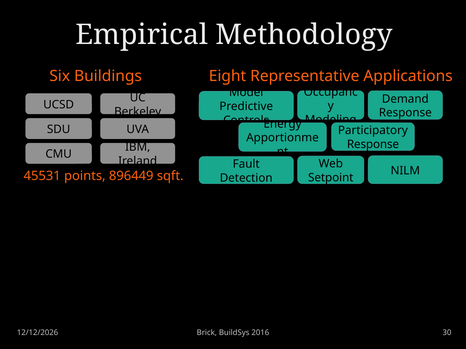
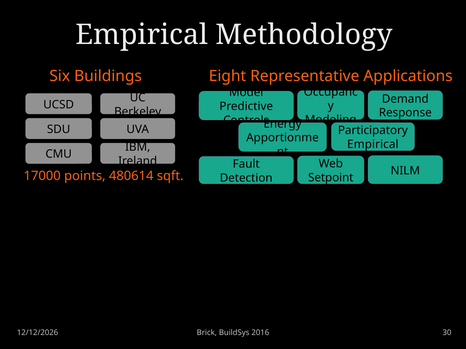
Response at (373, 145): Response -> Empirical
45531: 45531 -> 17000
896449: 896449 -> 480614
